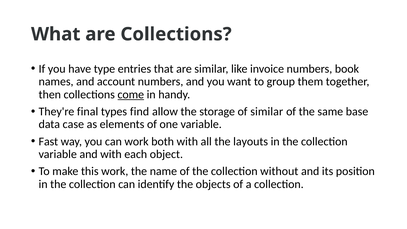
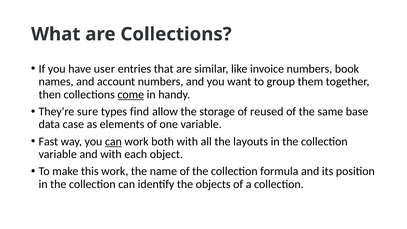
type: type -> user
final: final -> sure
of similar: similar -> reused
can at (113, 141) underline: none -> present
without: without -> formula
